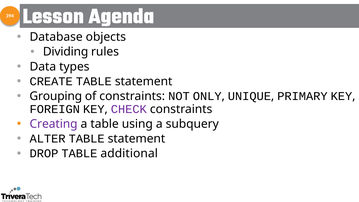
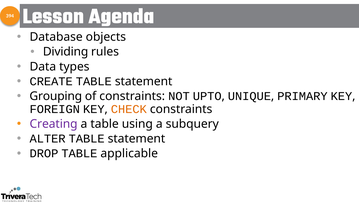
ONLY: ONLY -> UPTO
CHECK colour: purple -> orange
additional: additional -> applicable
